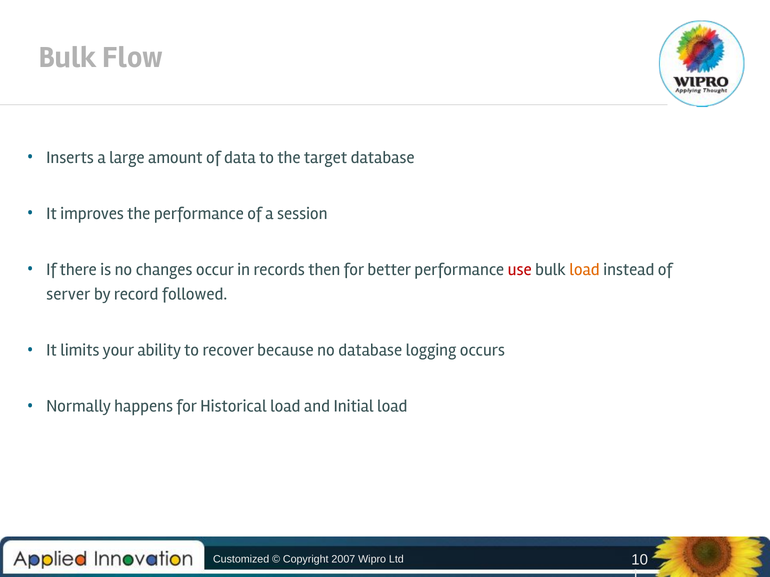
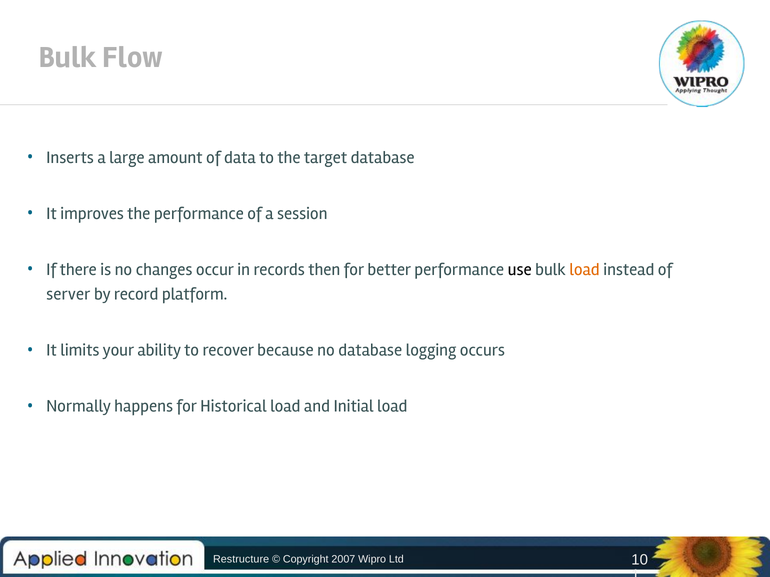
use colour: red -> black
followed: followed -> platform
Customized: Customized -> Restructure
